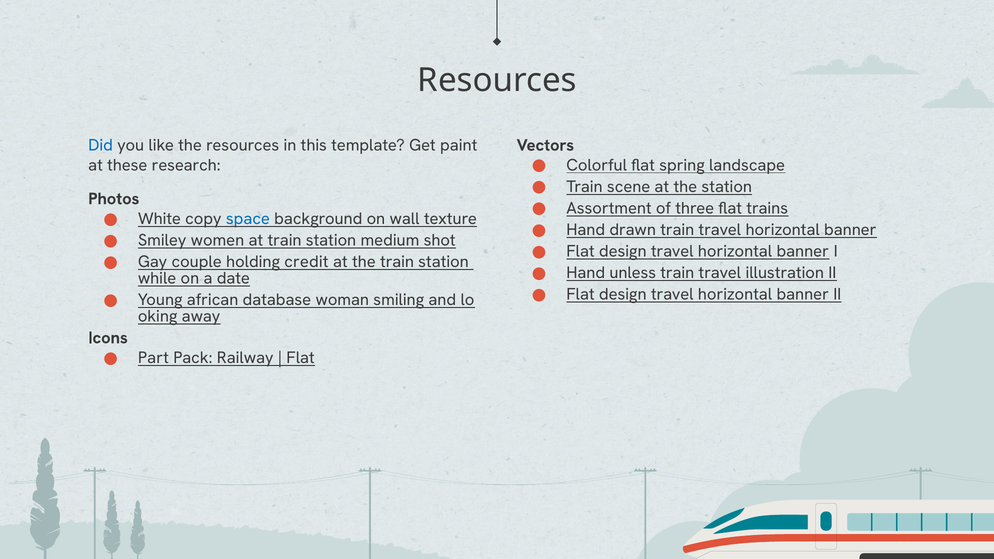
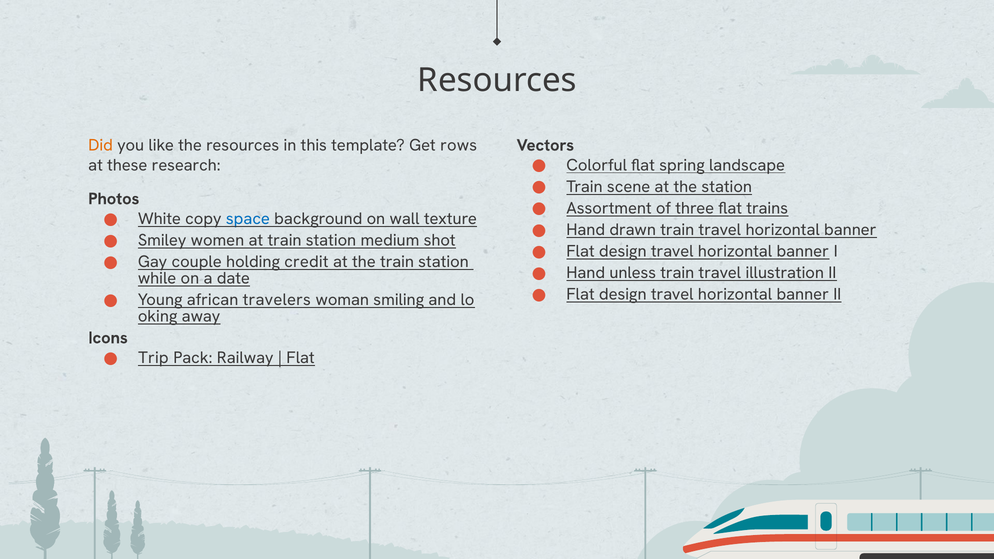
Did colour: blue -> orange
paint: paint -> rows
database: database -> travelers
Part: Part -> Trip
